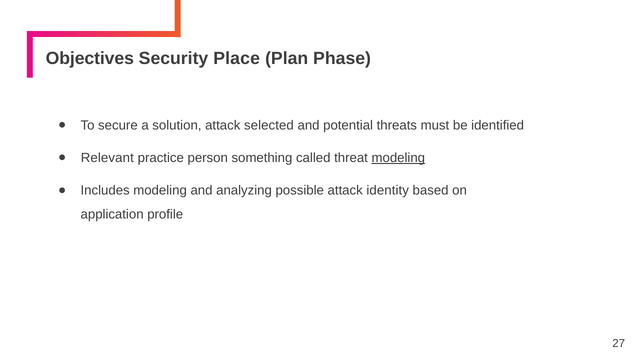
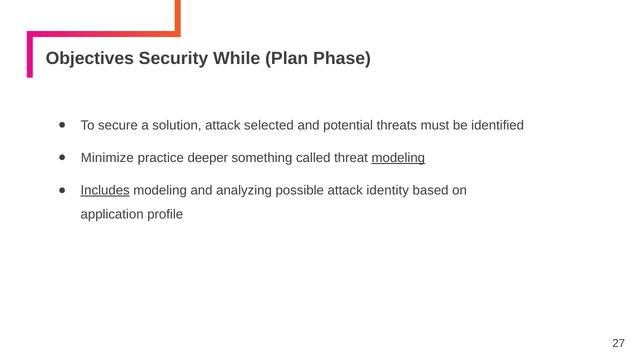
Place: Place -> While
Relevant: Relevant -> Minimize
person: person -> deeper
Includes underline: none -> present
